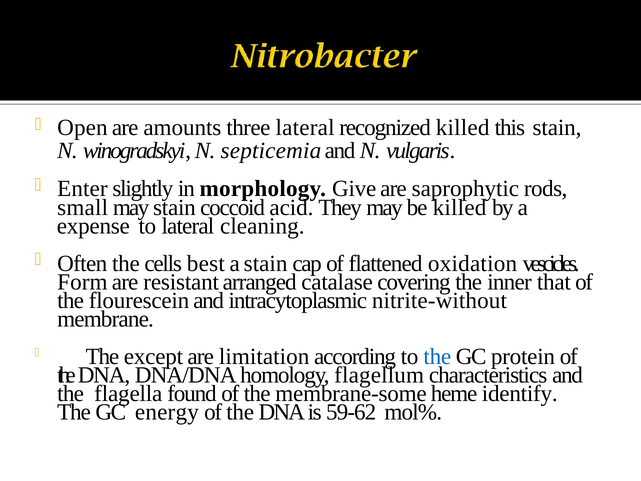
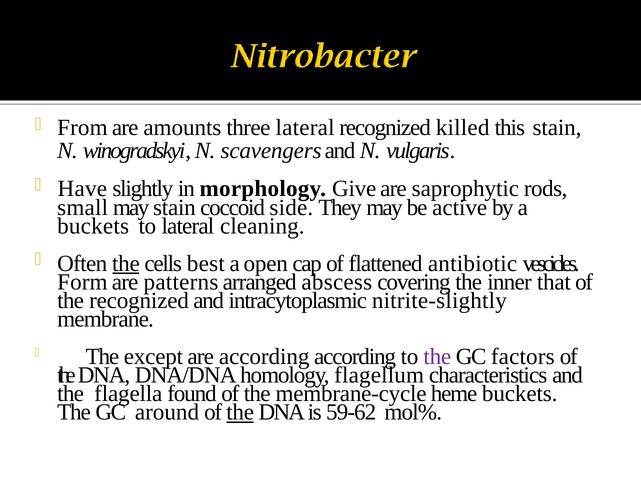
Open: Open -> From
septicemia: septicemia -> scavengers
Enter: Enter -> Have
acid: acid -> side
be killed: killed -> active
expense at (93, 226): expense -> buckets
the at (126, 263) underline: none -> present
a stain: stain -> open
oxidation: oxidation -> antibiotic
resistant: resistant -> patterns
catalase: catalase -> abscess
the flourescein: flourescein -> recognized
nitrite-without: nitrite-without -> nitrite-slightly
are limitation: limitation -> according
the at (437, 356) colour: blue -> purple
protein: protein -> factors
membrane-some: membrane-some -> membrane-cycle
heme identify: identify -> buckets
energy: energy -> around
the at (240, 412) underline: none -> present
